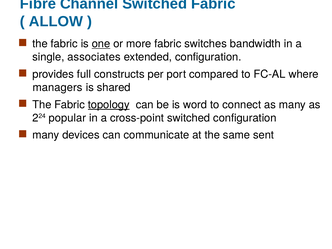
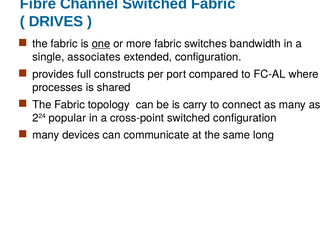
ALLOW: ALLOW -> DRIVES
managers: managers -> processes
topology underline: present -> none
word: word -> carry
sent: sent -> long
